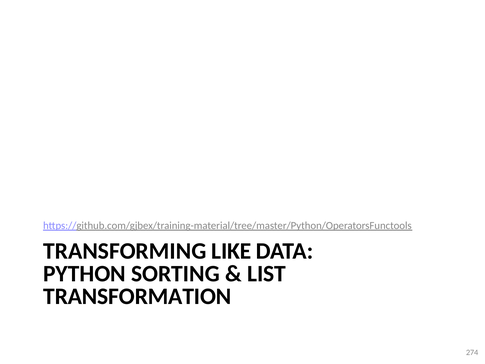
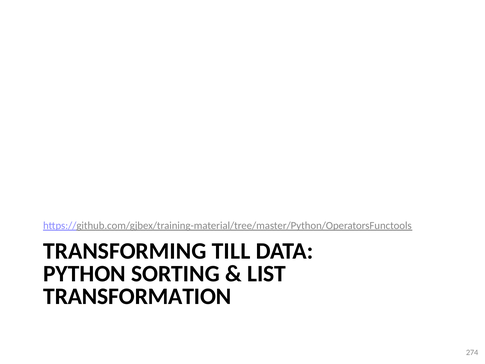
LIKE: LIKE -> TILL
